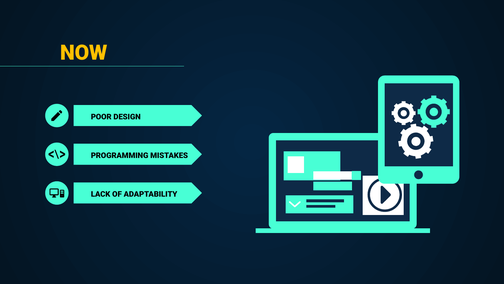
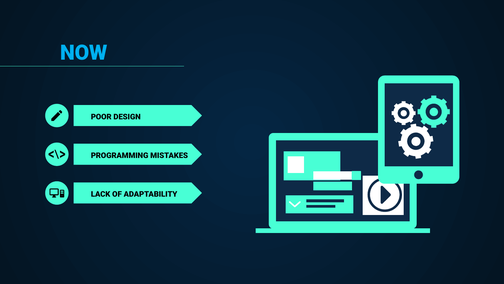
NOW colour: yellow -> light blue
